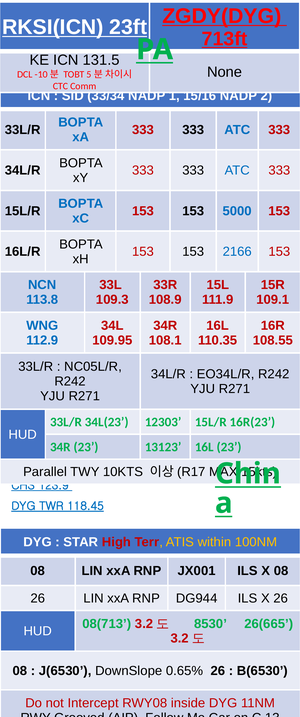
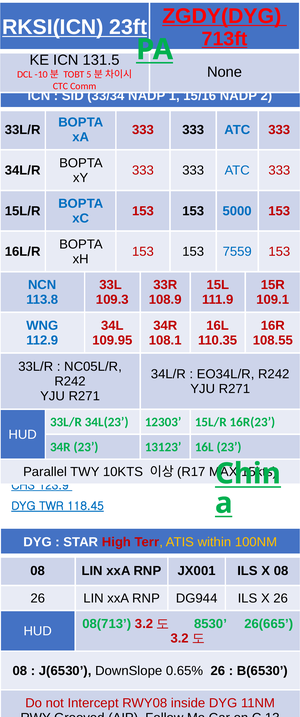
2166: 2166 -> 7559
